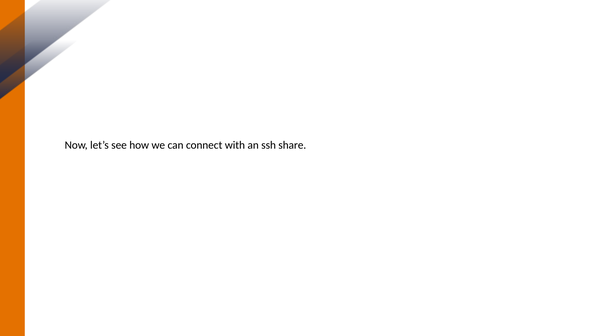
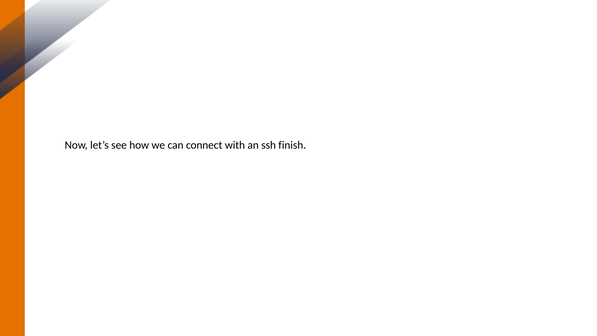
share: share -> finish
